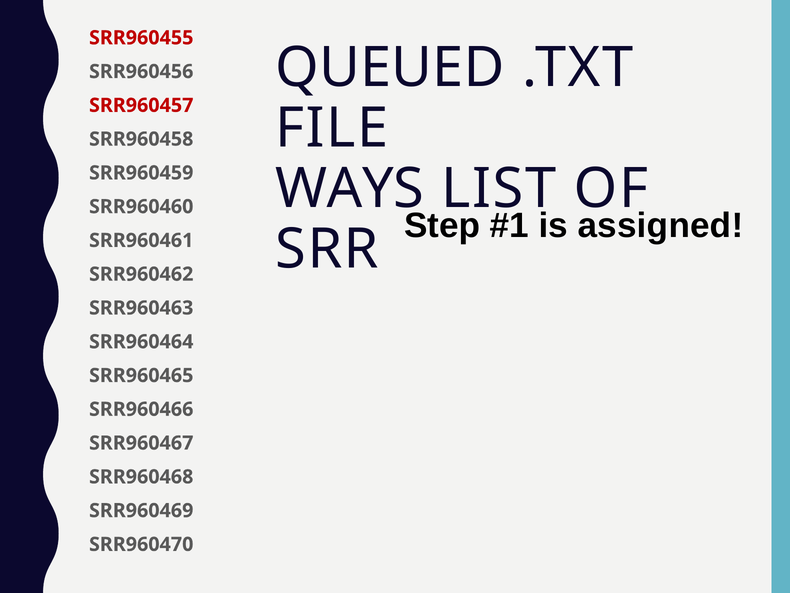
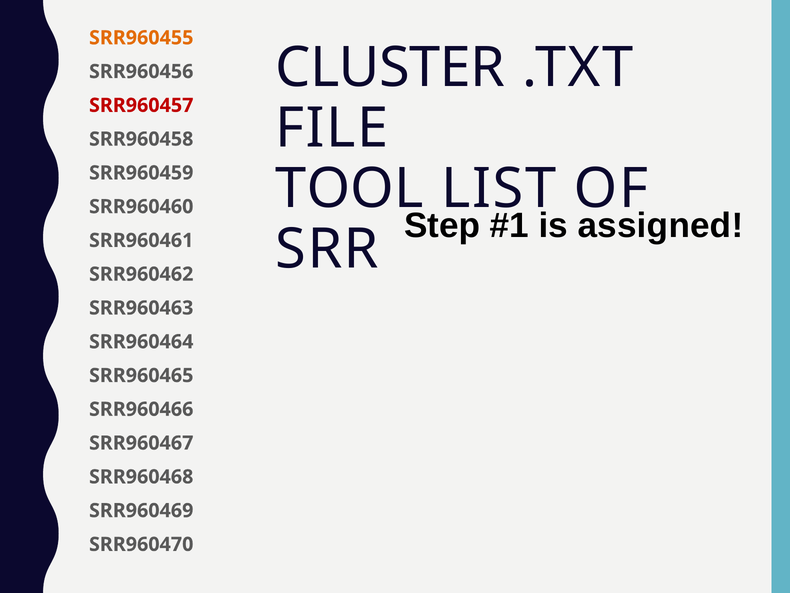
SRR960455 colour: red -> orange
QUEUED: QUEUED -> CLUSTER
WAYS: WAYS -> TOOL
